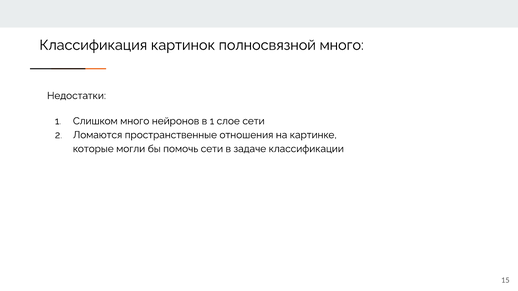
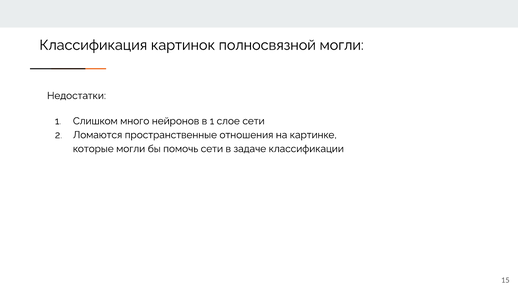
полносвязной много: много -> могли
